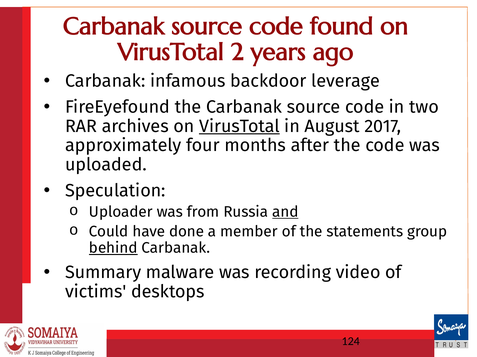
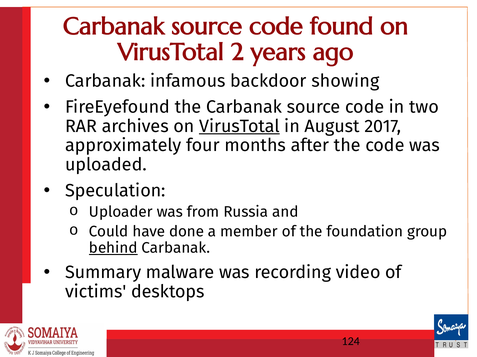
leverage: leverage -> showing
and underline: present -> none
statements: statements -> foundation
